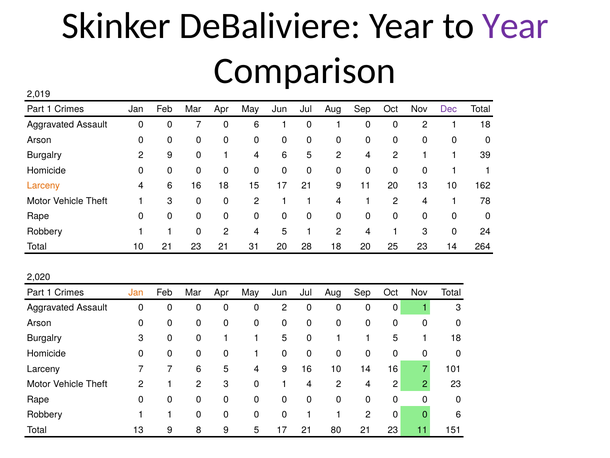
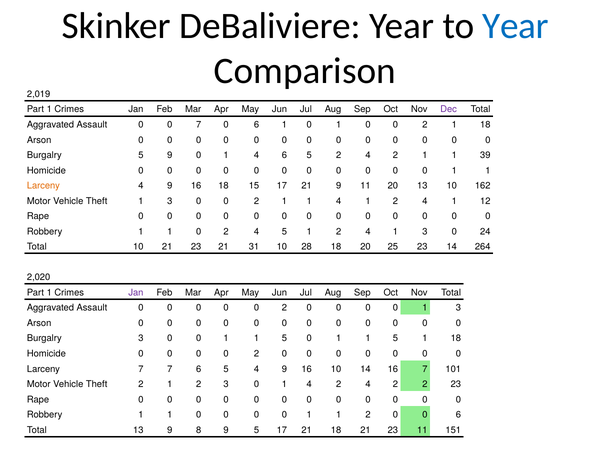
Year at (515, 26) colour: purple -> blue
Burgalry 2: 2 -> 5
6 at (170, 186): 6 -> 9
78: 78 -> 12
31 20: 20 -> 10
Jan at (136, 292) colour: orange -> purple
1 at (257, 353): 1 -> 2
21 80: 80 -> 18
